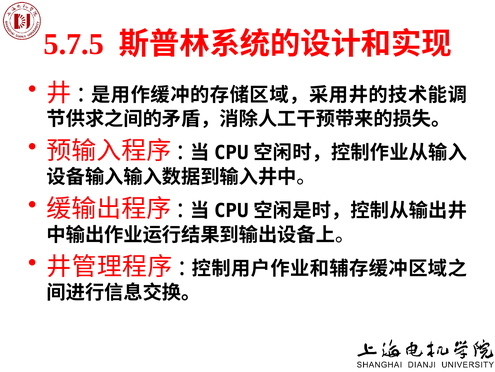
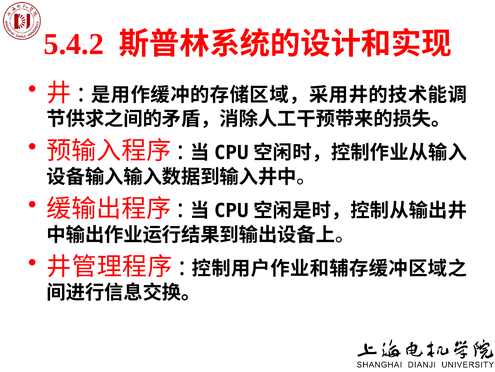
5.7.5: 5.7.5 -> 5.4.2
